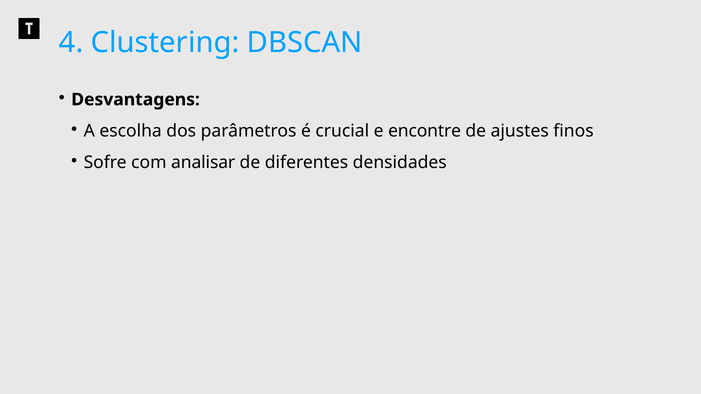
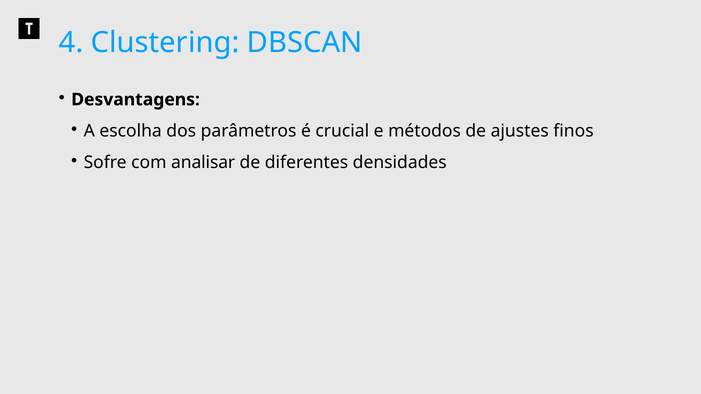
encontre: encontre -> métodos
